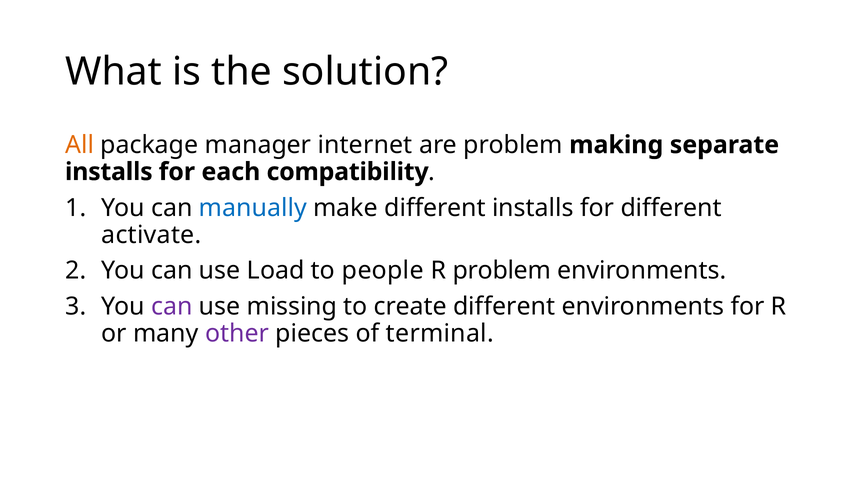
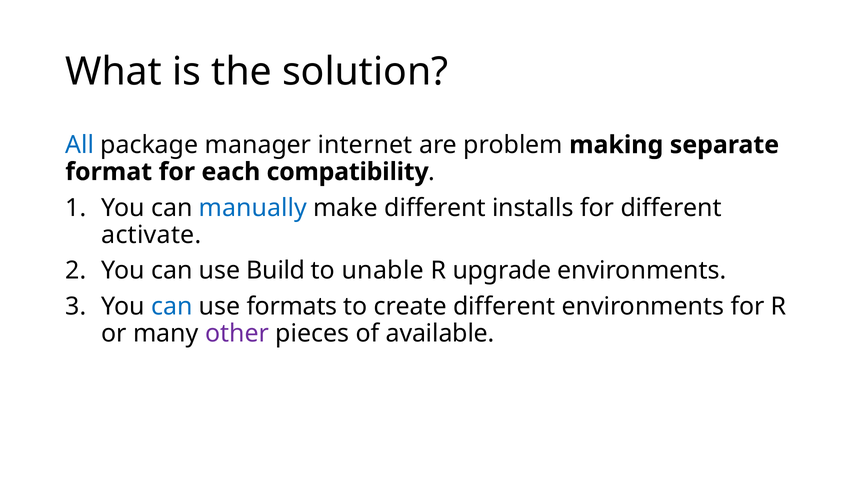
All colour: orange -> blue
installs at (109, 172): installs -> format
Load: Load -> Build
people: people -> unable
R problem: problem -> upgrade
can at (172, 306) colour: purple -> blue
missing: missing -> formats
terminal: terminal -> available
